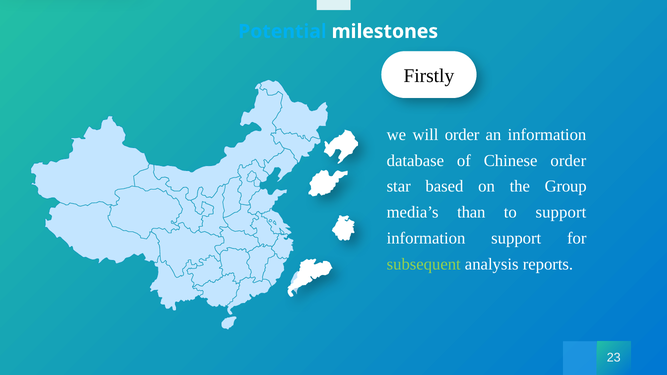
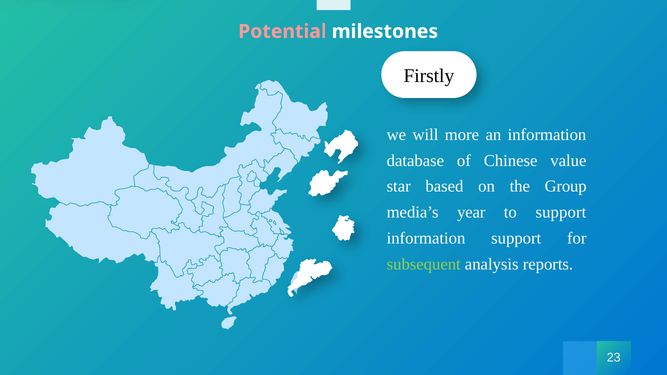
Potential colour: light blue -> pink
will order: order -> more
Chinese order: order -> value
than: than -> year
